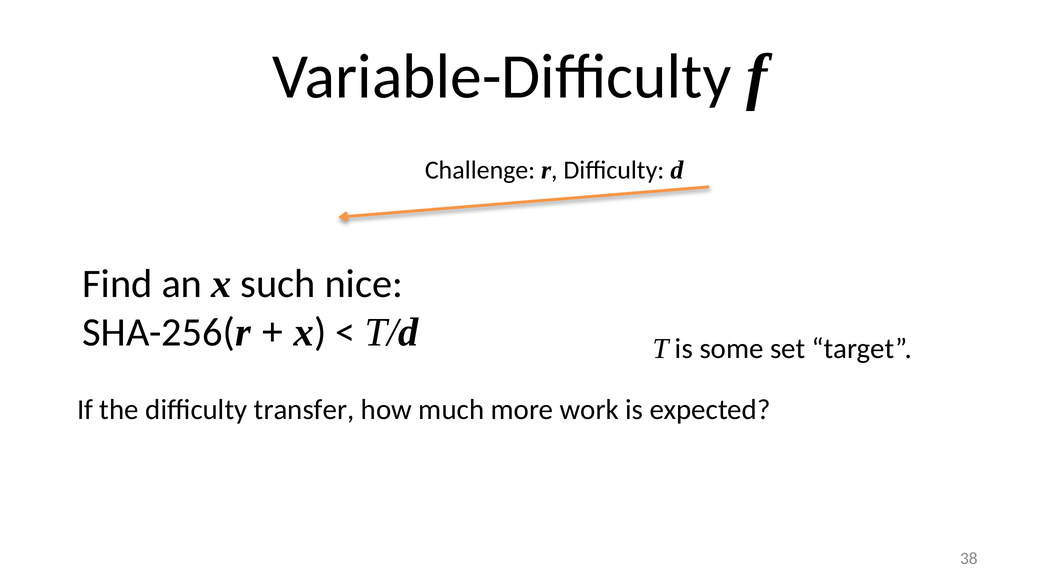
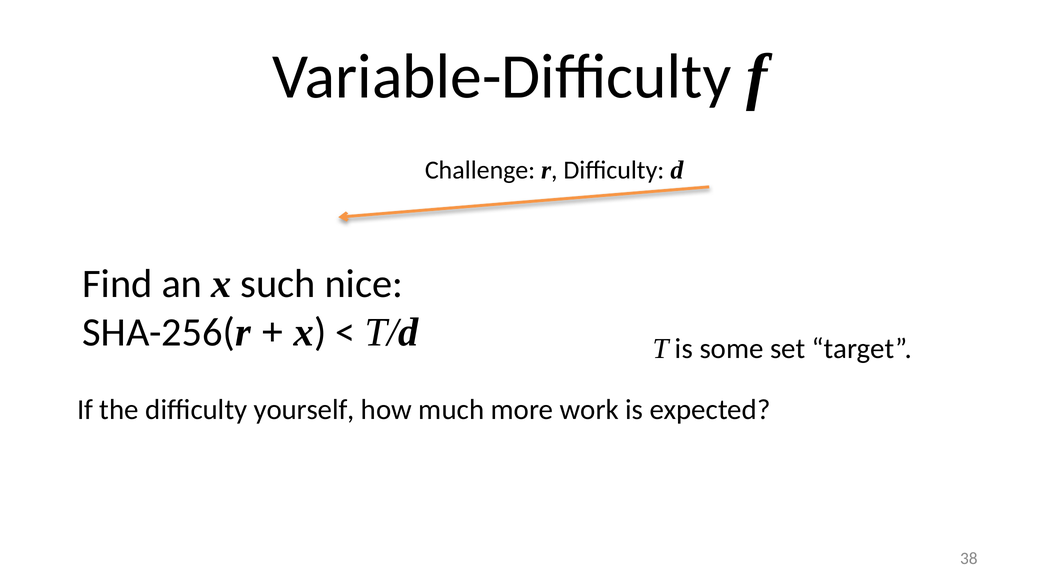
transfer: transfer -> yourself
